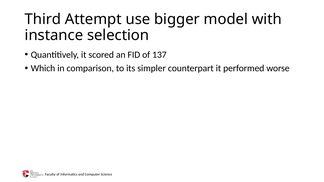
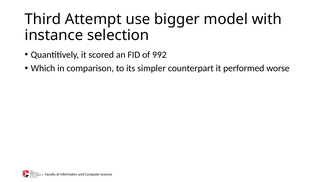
137: 137 -> 992
